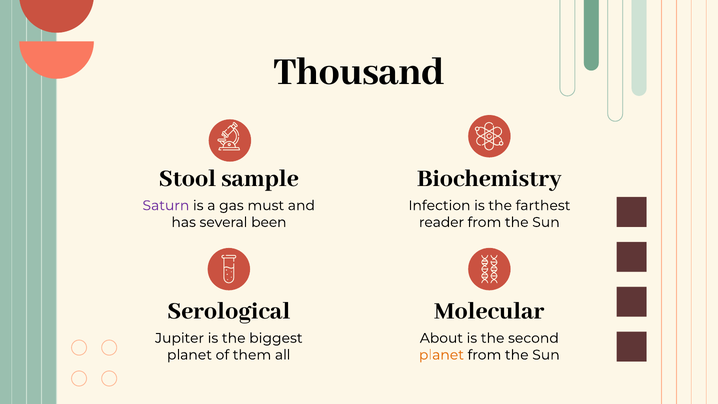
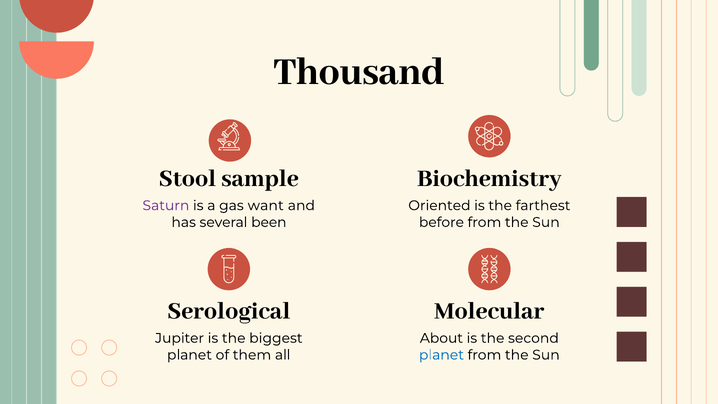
must: must -> want
Infection: Infection -> Oriented
reader: reader -> before
planet at (441, 355) colour: orange -> blue
